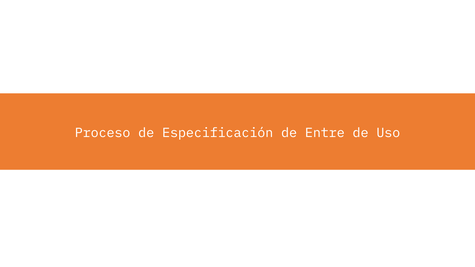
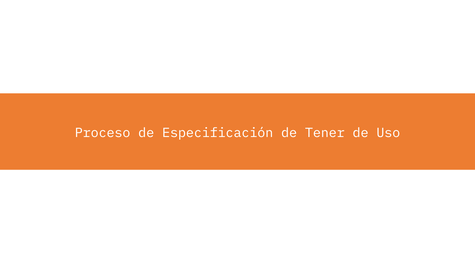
Entre: Entre -> Tener
